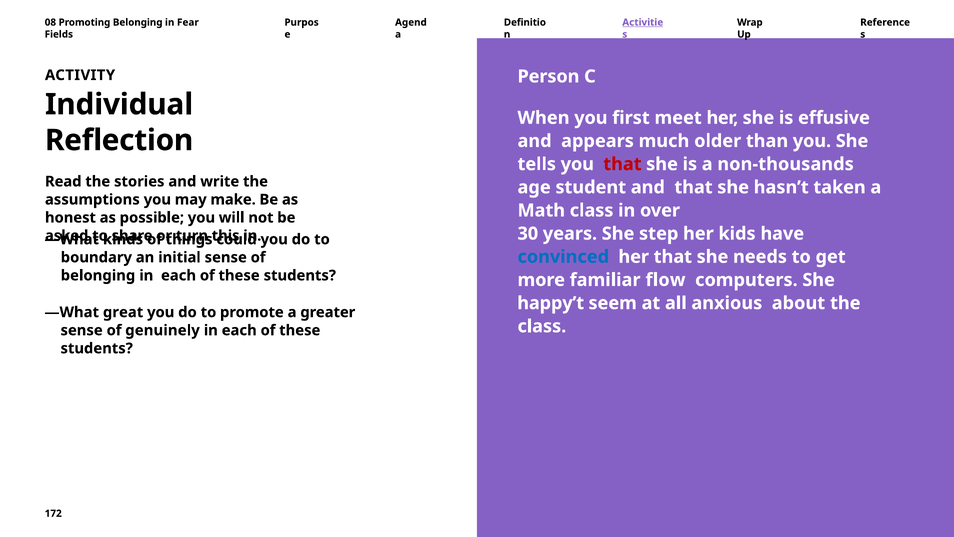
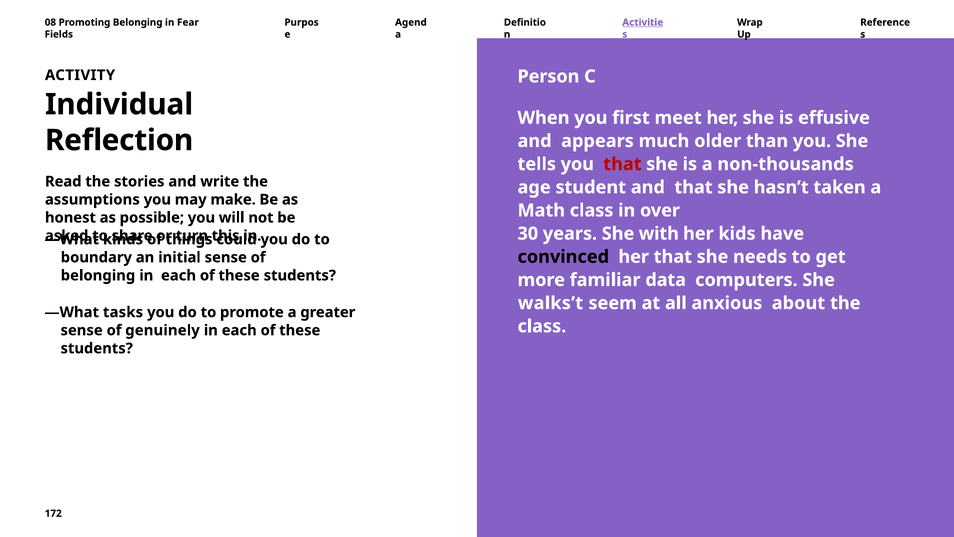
step: step -> with
convinced colour: blue -> black
flow: flow -> data
happy’t: happy’t -> walks’t
great: great -> tasks
